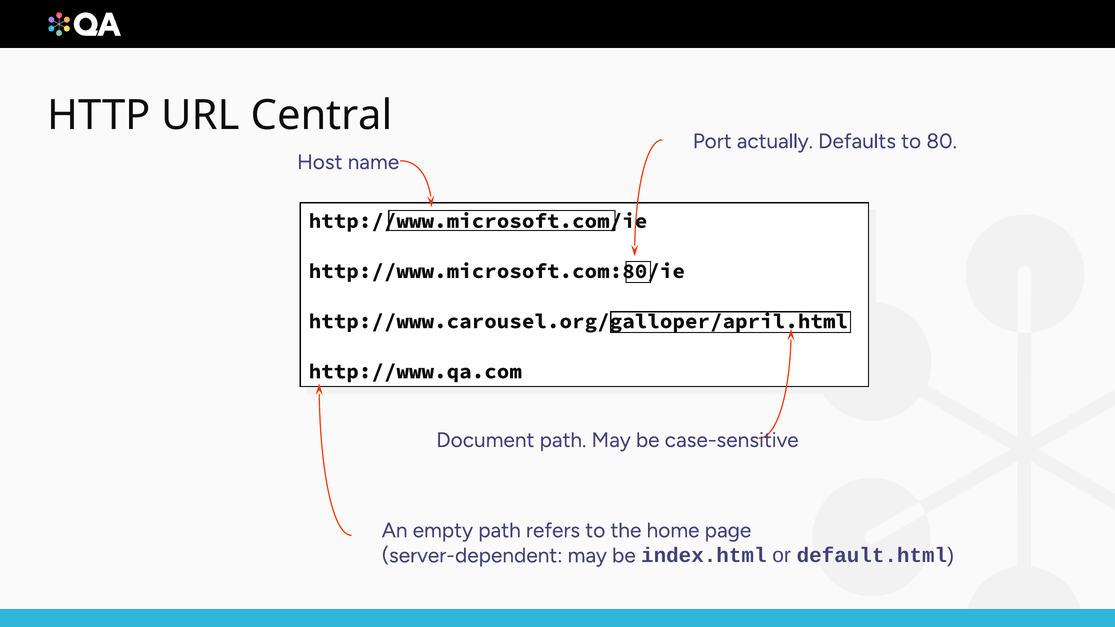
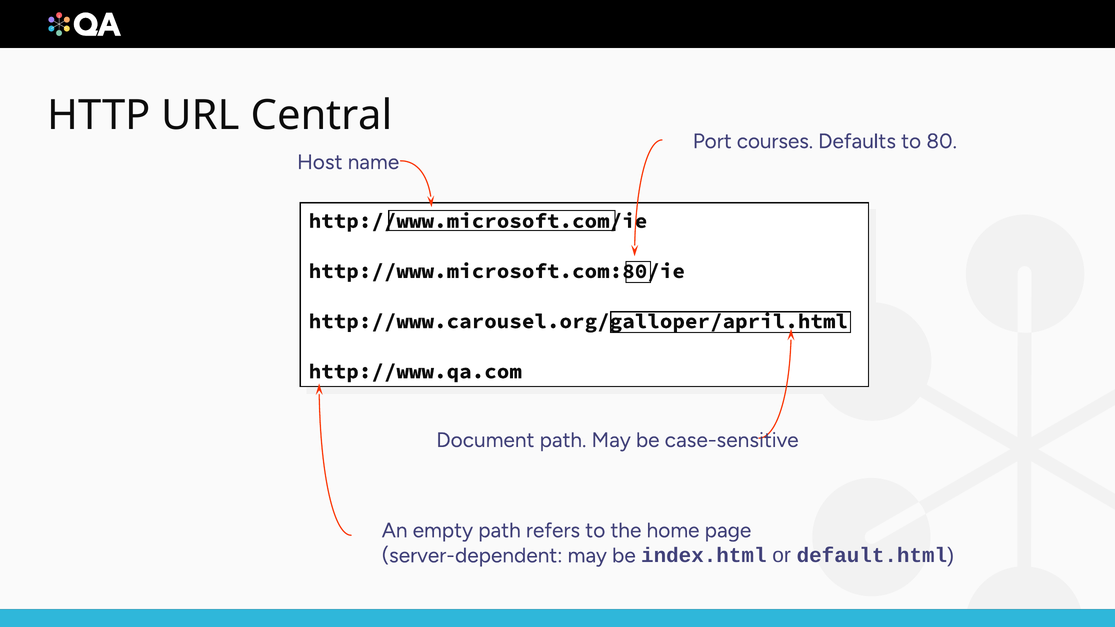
actually: actually -> courses
